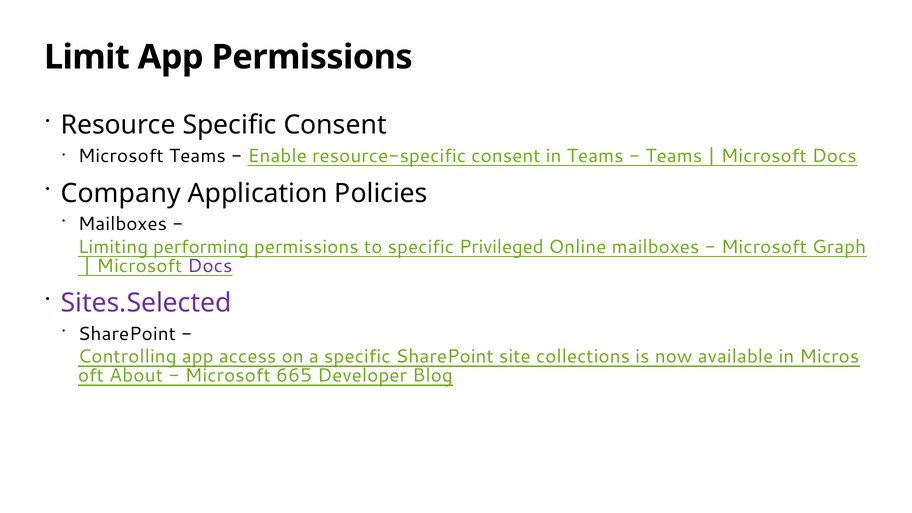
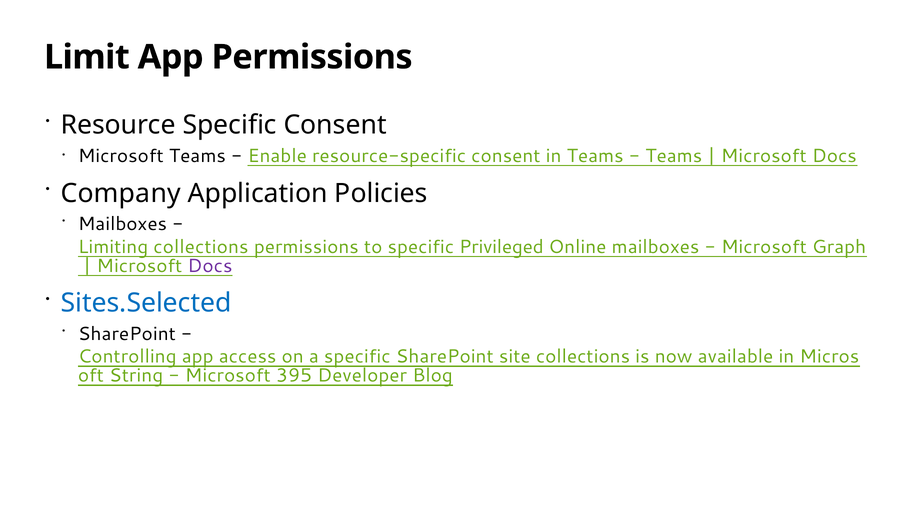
Limiting performing: performing -> collections
Sites.Selected colour: purple -> blue
About: About -> String
665: 665 -> 395
